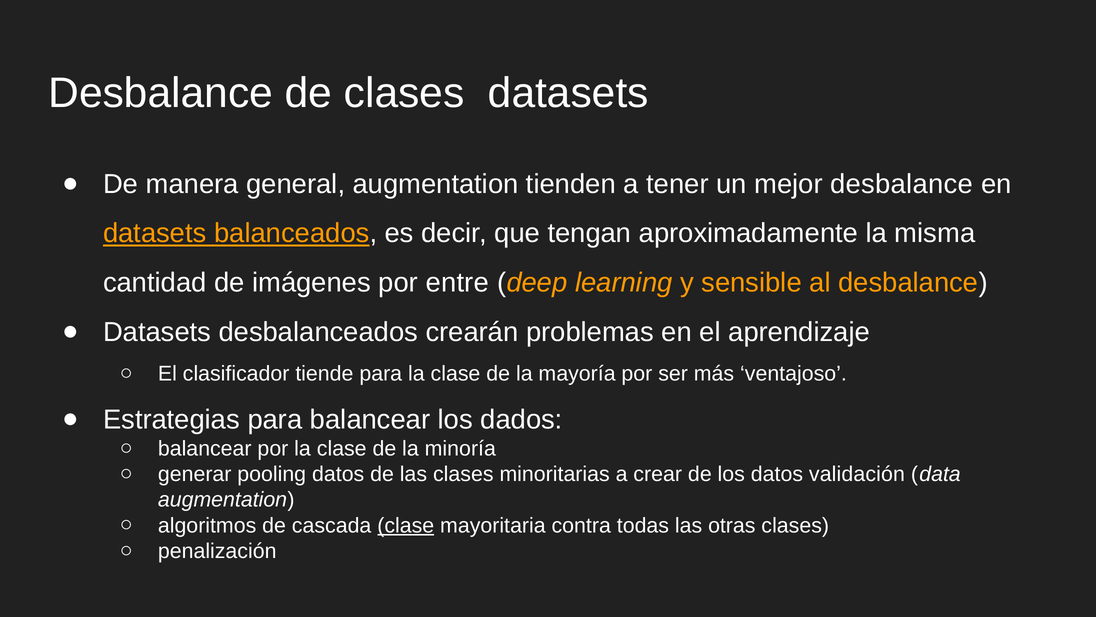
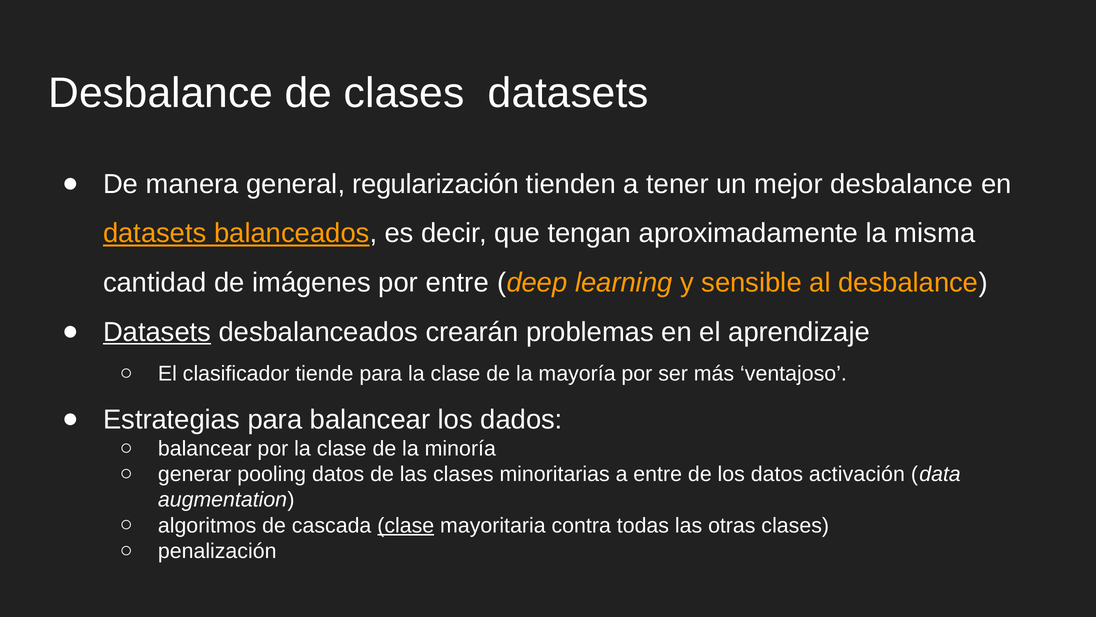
general augmentation: augmentation -> regularización
Datasets at (157, 332) underline: none -> present
a crear: crear -> entre
validación: validación -> activación
